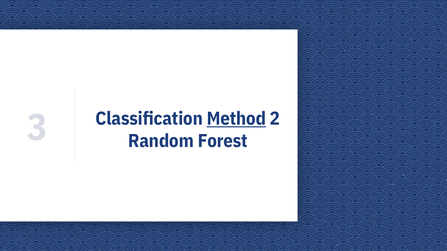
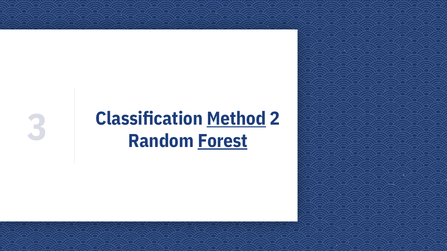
Forest underline: none -> present
